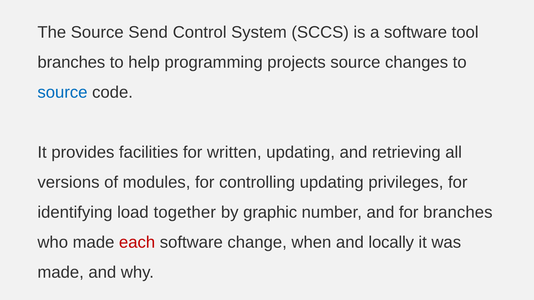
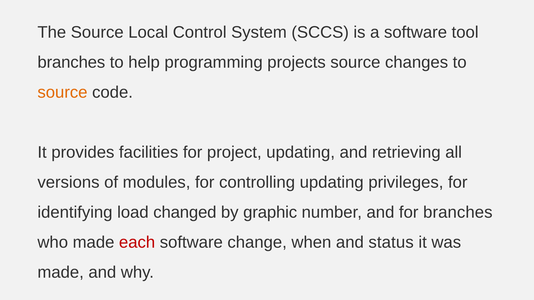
Send: Send -> Local
source at (62, 93) colour: blue -> orange
written: written -> project
together: together -> changed
locally: locally -> status
